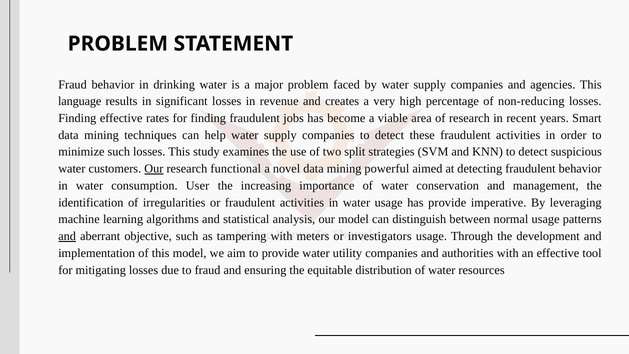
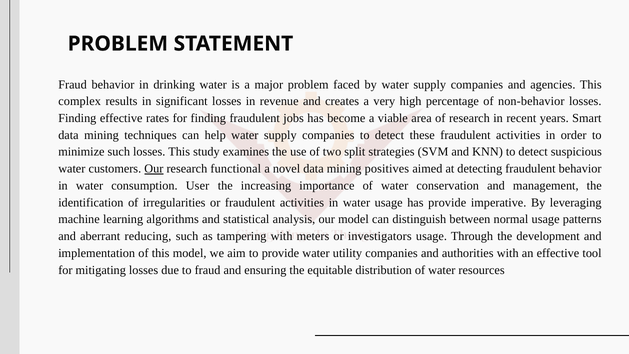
language: language -> complex
non-reducing: non-reducing -> non-behavior
powerful: powerful -> positives
and at (67, 236) underline: present -> none
objective: objective -> reducing
